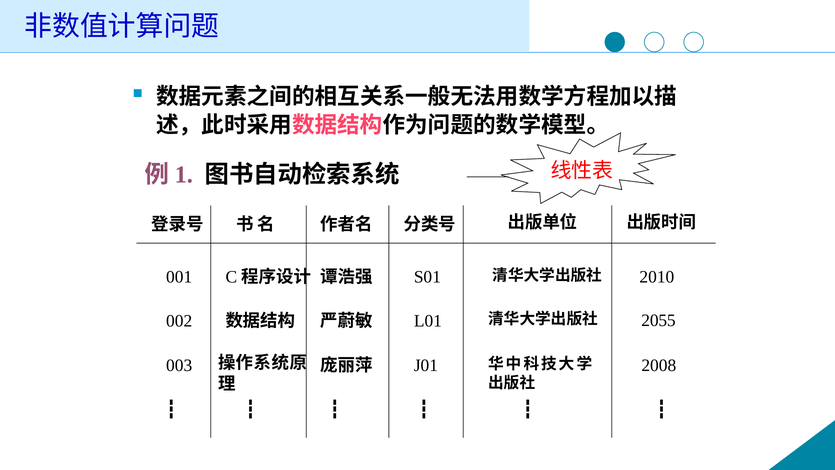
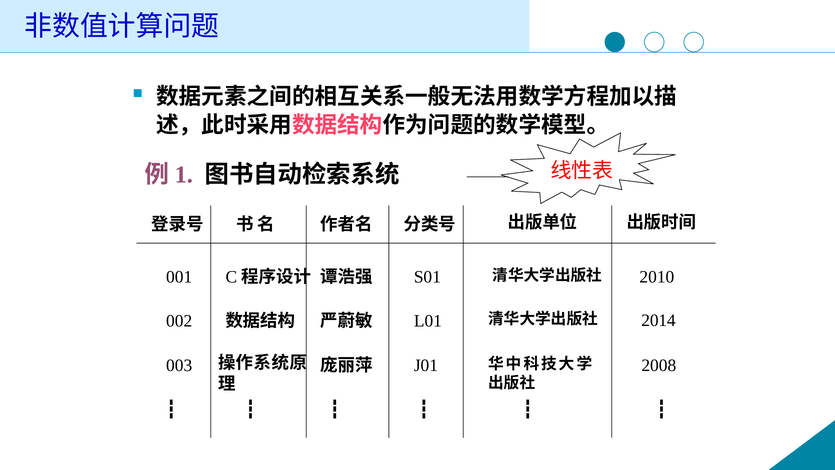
2055: 2055 -> 2014
